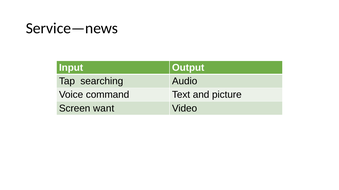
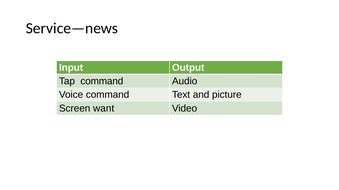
Tap searching: searching -> command
